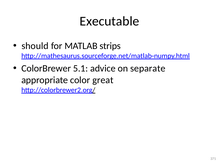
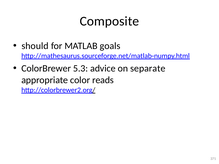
Executable: Executable -> Composite
strips: strips -> goals
5.1: 5.1 -> 5.3
great: great -> reads
